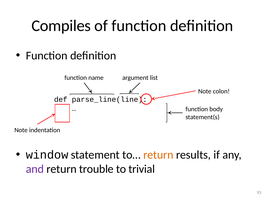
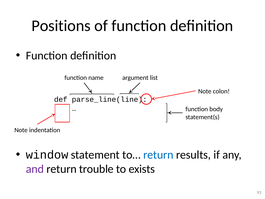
Compiles: Compiles -> Positions
return at (158, 155) colour: orange -> blue
trivial: trivial -> exists
